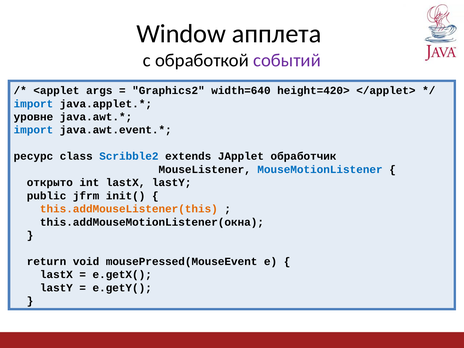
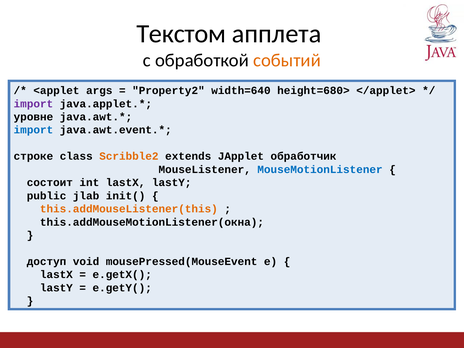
Window: Window -> Текстом
событий colour: purple -> orange
Graphics2: Graphics2 -> Property2
height=420>: height=420> -> height=680>
import at (33, 104) colour: blue -> purple
ресурс: ресурс -> строке
Scribble2 colour: blue -> orange
открыто: открыто -> состоит
jfrm: jfrm -> jlab
return: return -> доступ
